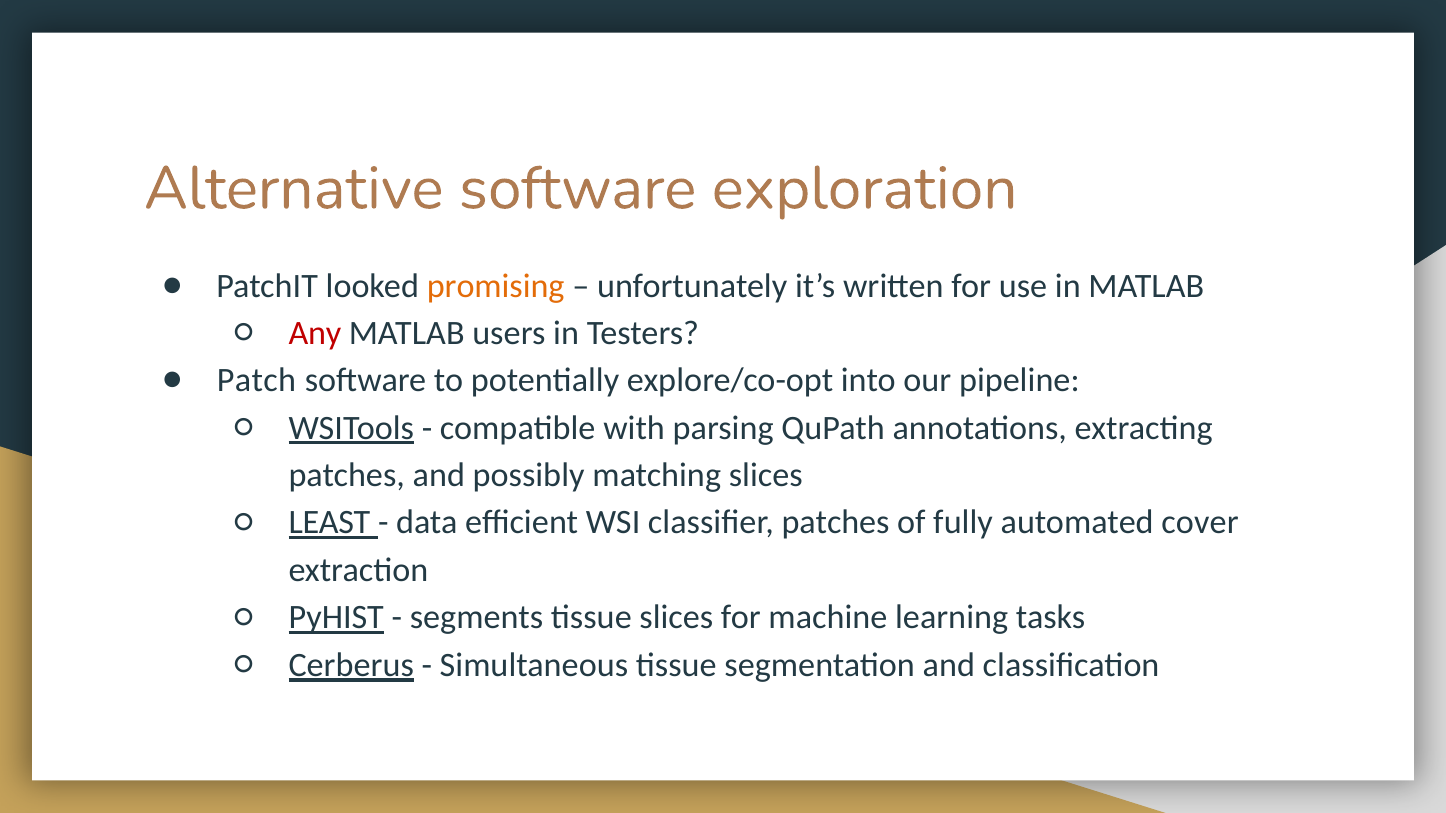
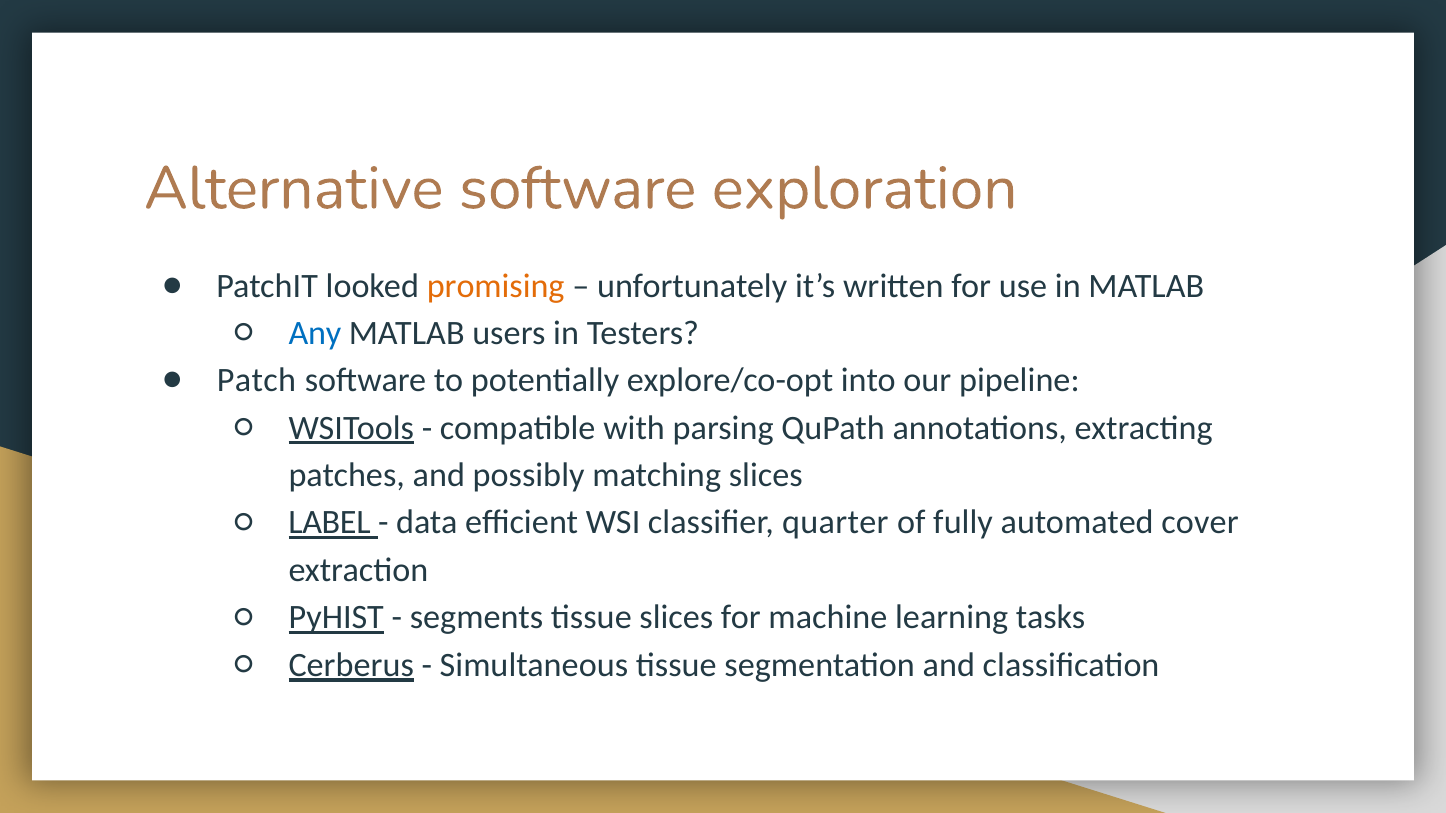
Any colour: red -> blue
LEAST: LEAST -> LABEL
classifier patches: patches -> quarter
